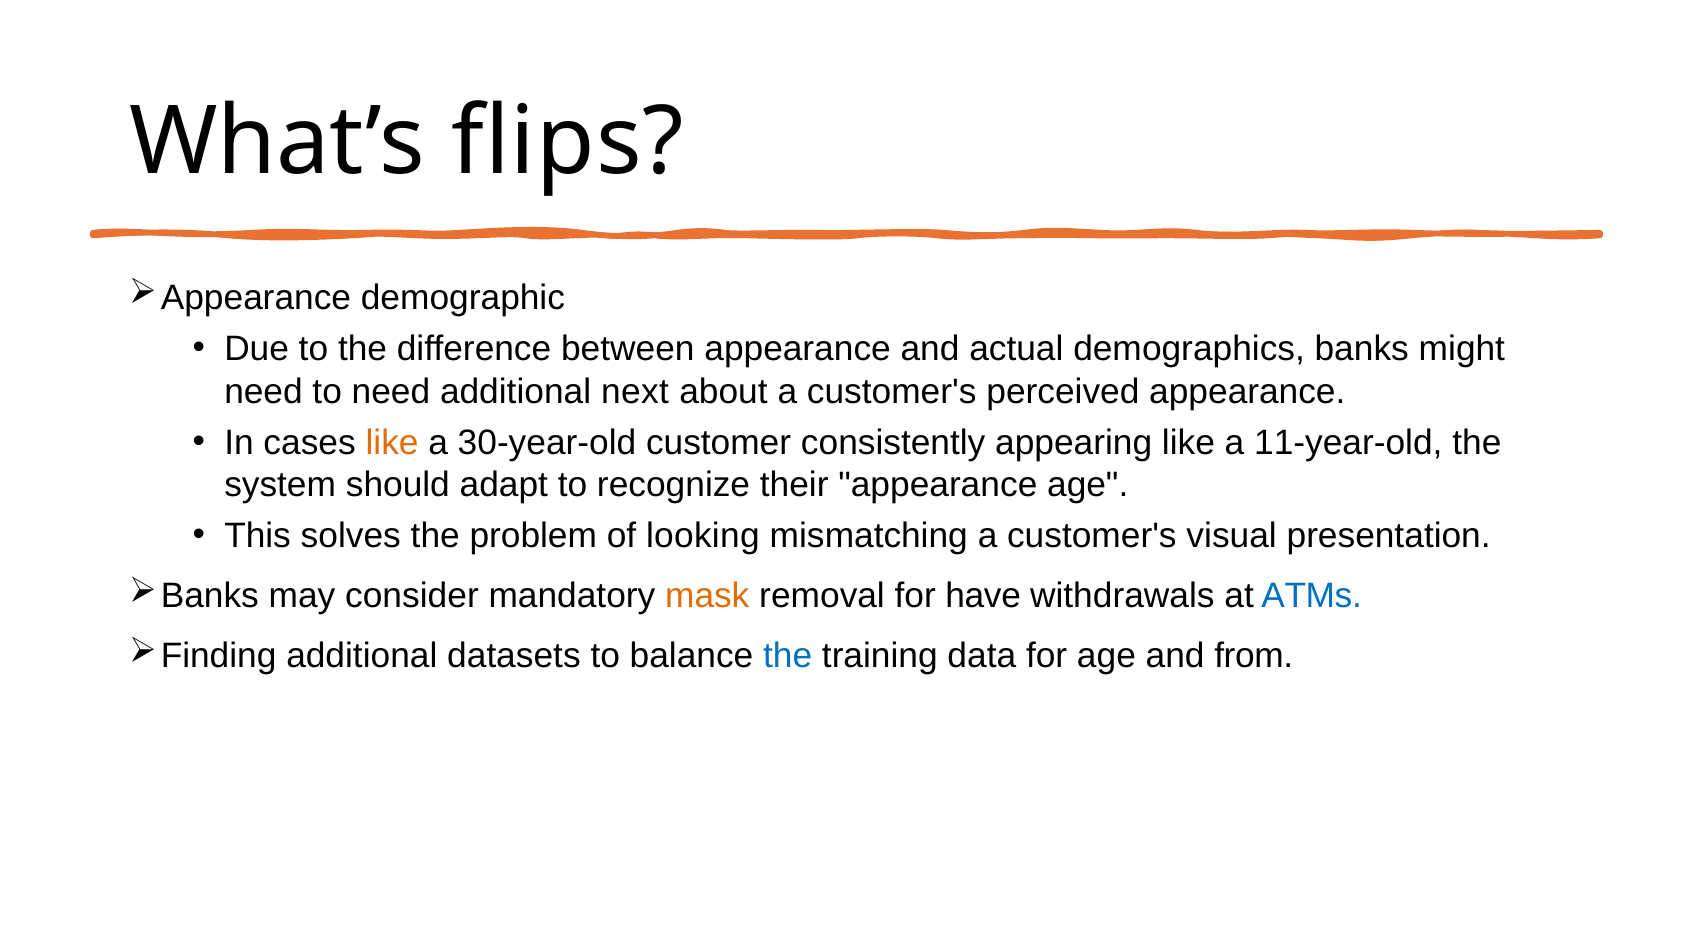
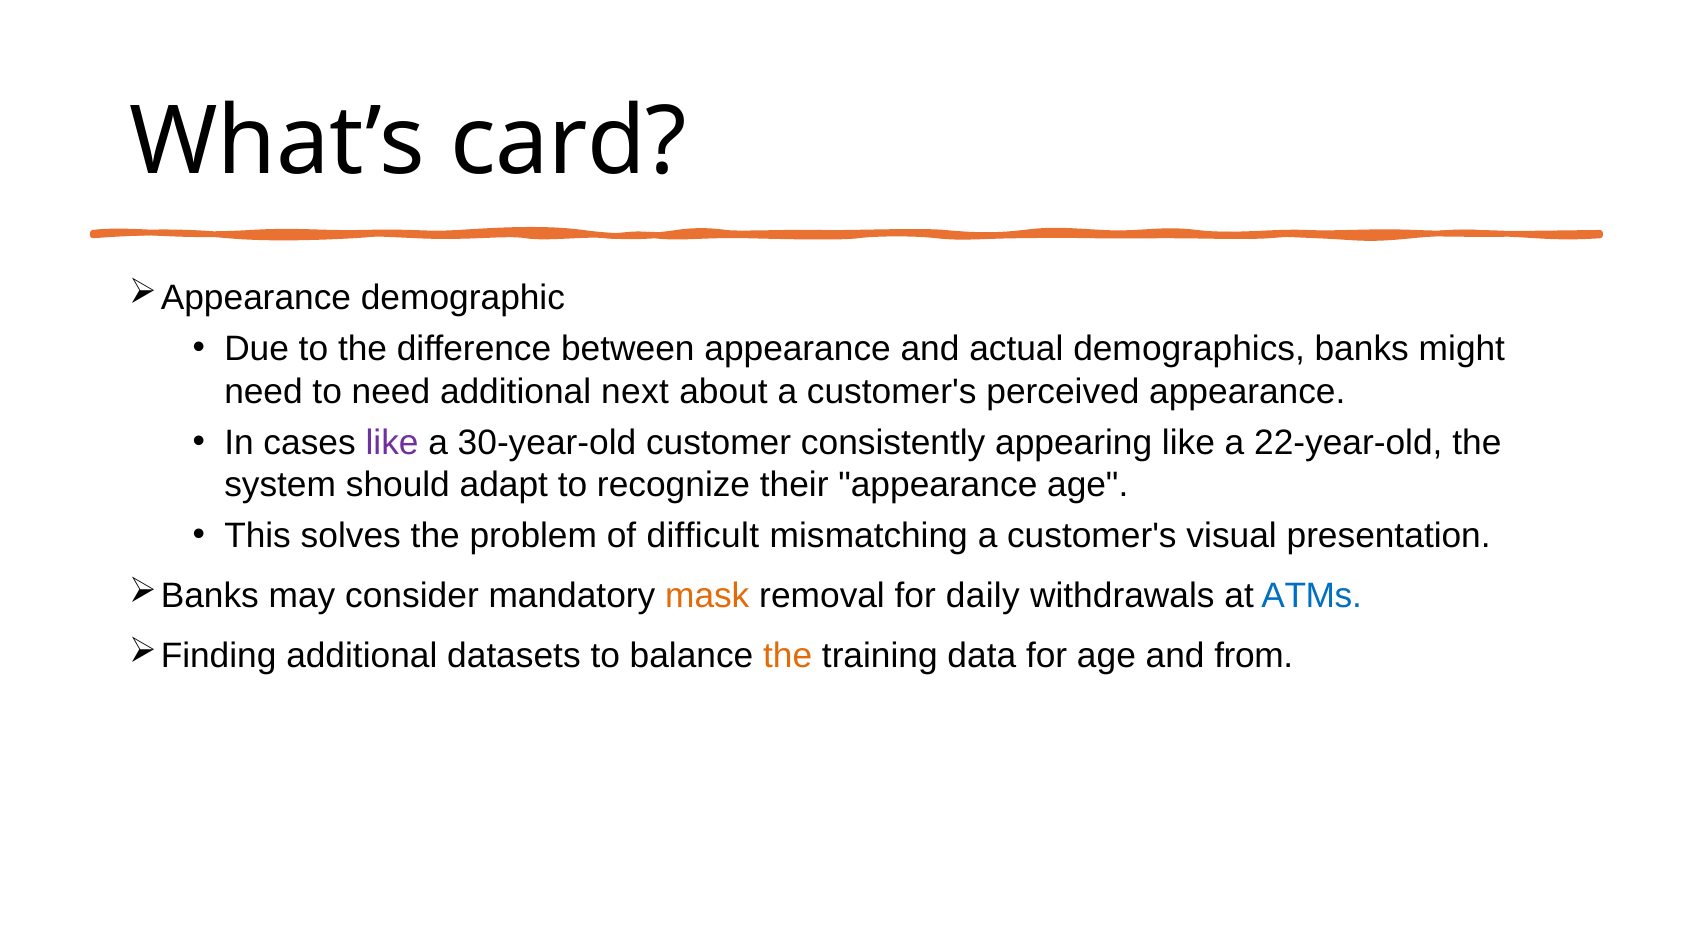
flips: flips -> card
like at (392, 443) colour: orange -> purple
11-year-old: 11-year-old -> 22-year-old
looking: looking -> difficult
have: have -> daily
the at (788, 656) colour: blue -> orange
